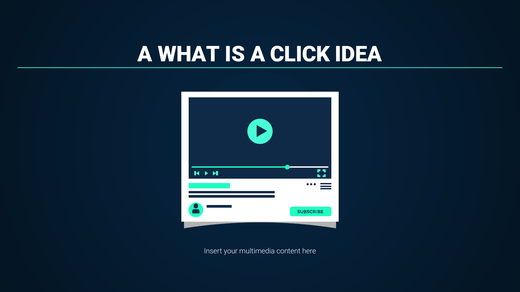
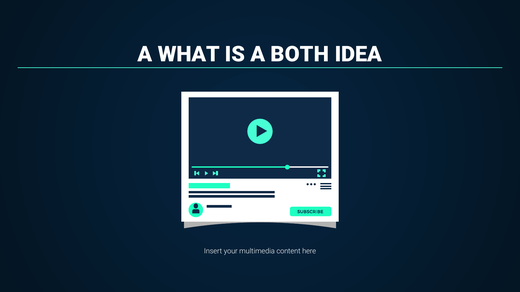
CLICK: CLICK -> BOTH
